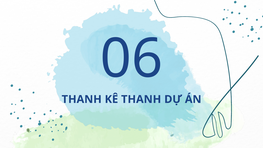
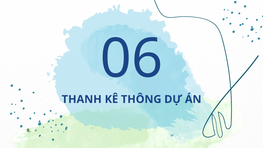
KÊ THANH: THANH -> THÔNG
